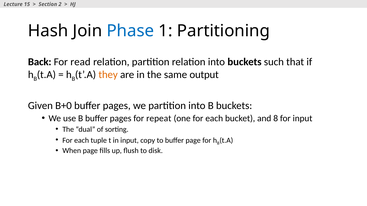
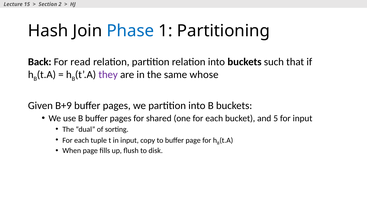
they colour: orange -> purple
output: output -> whose
B+0: B+0 -> B+9
repeat: repeat -> shared
8: 8 -> 5
